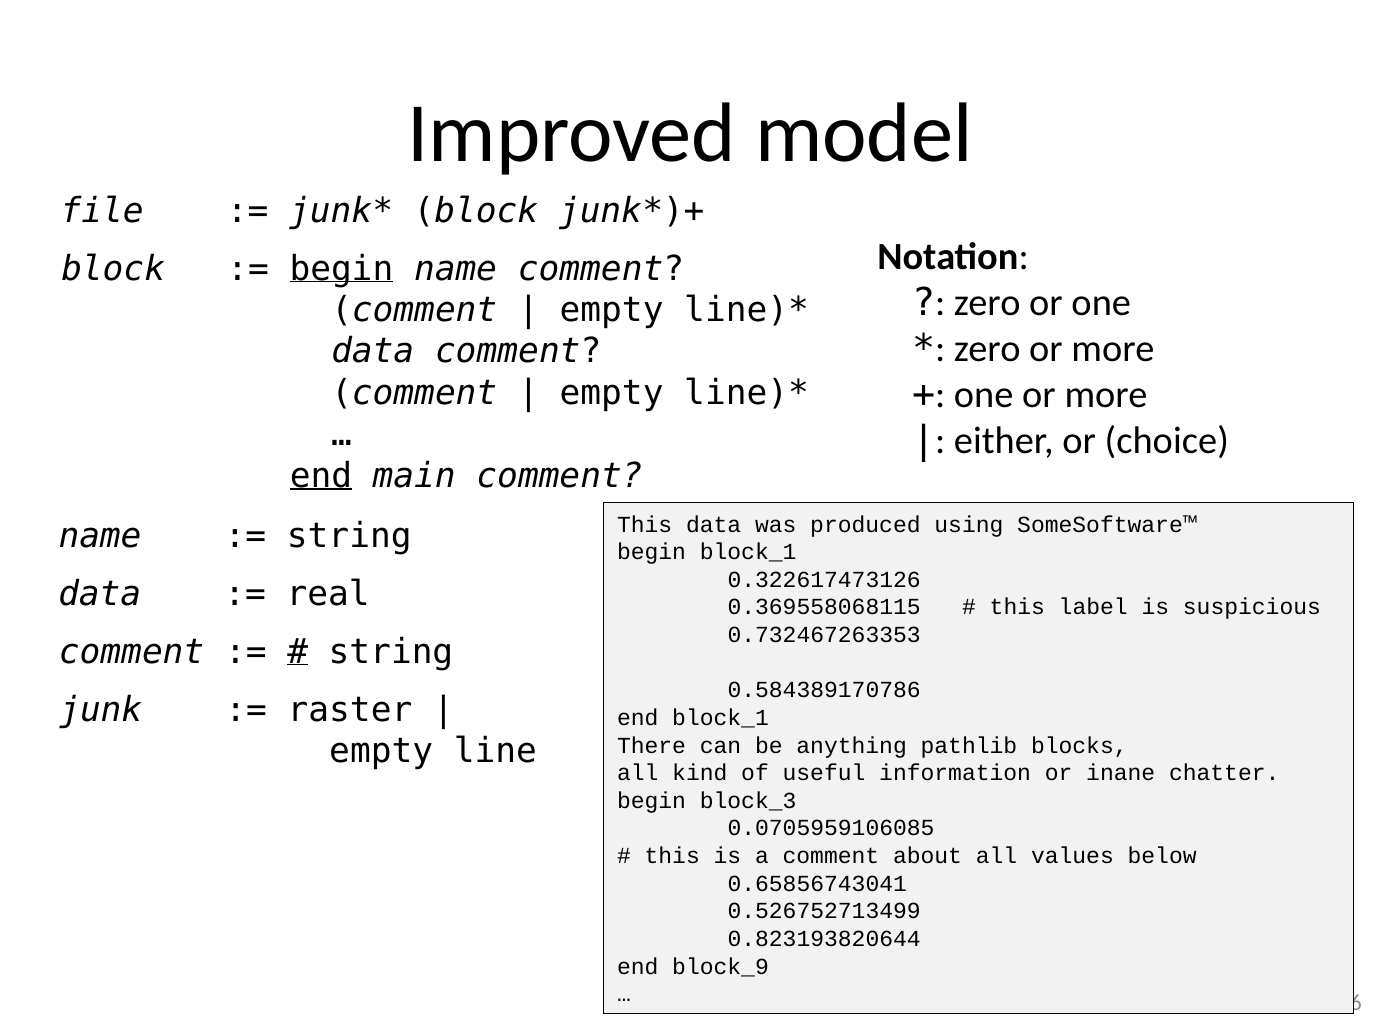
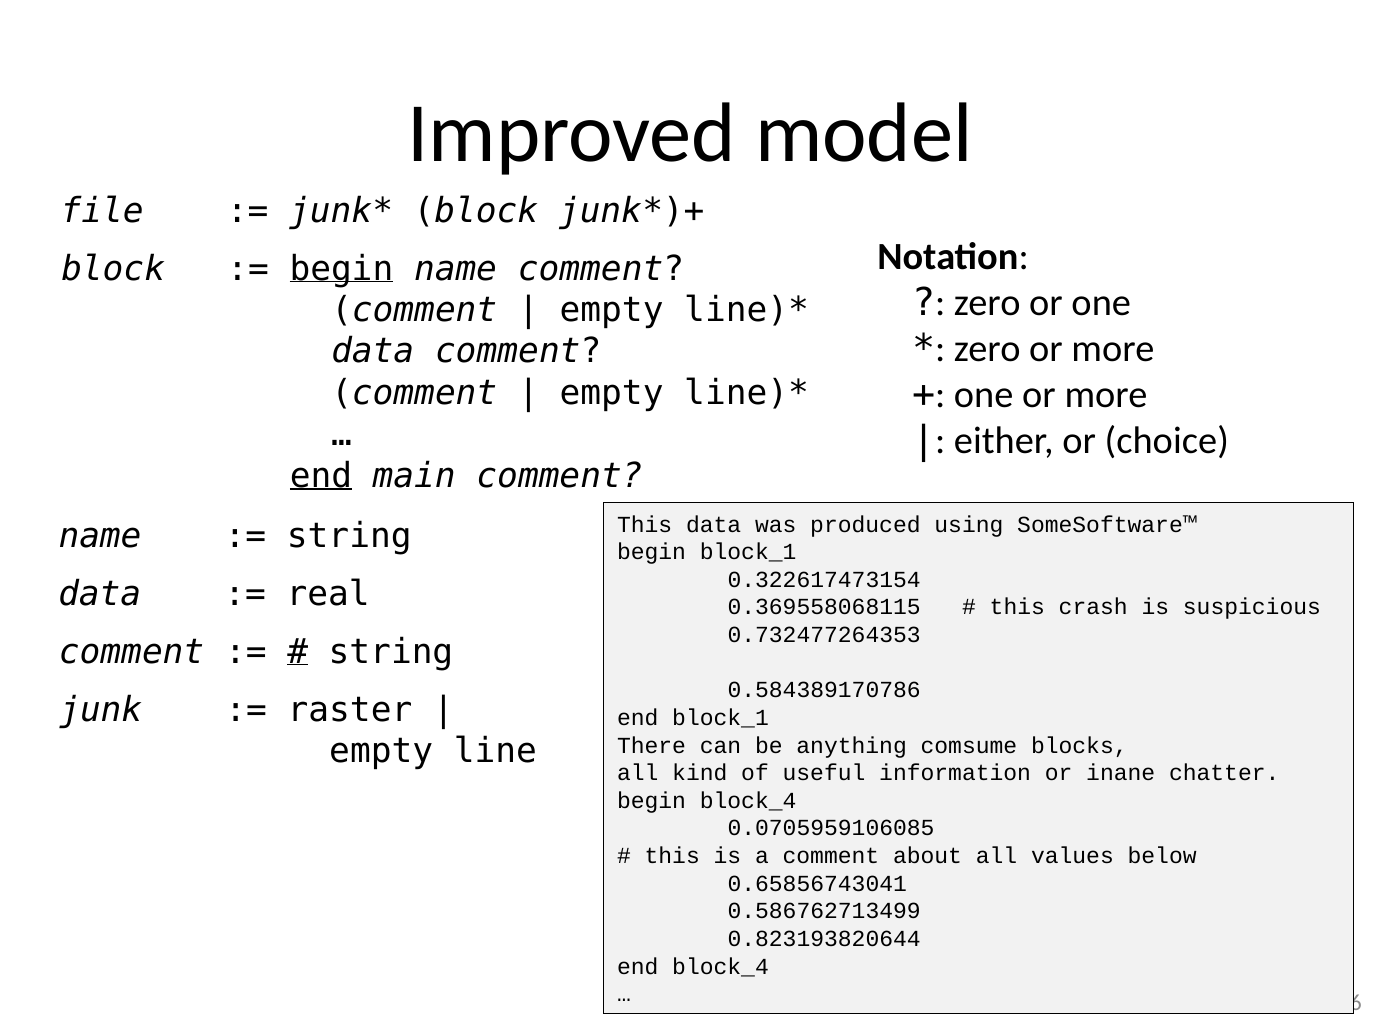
0.322617473126: 0.322617473126 -> 0.322617473154
label: label -> crash
0.732467263353: 0.732467263353 -> 0.732477264353
pathlib: pathlib -> comsume
begin block_3: block_3 -> block_4
0.526752713499: 0.526752713499 -> 0.586762713499
end block_9: block_9 -> block_4
